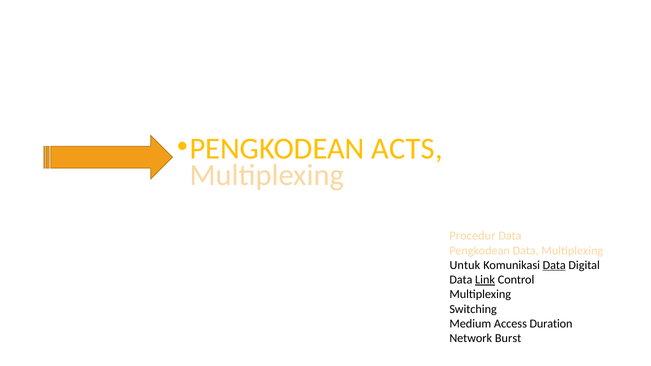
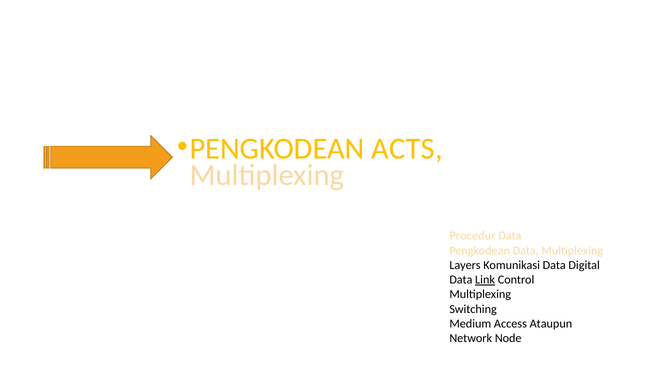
Untuk: Untuk -> Layers
Data at (554, 265) underline: present -> none
Duration: Duration -> Ataupun
Burst: Burst -> Node
